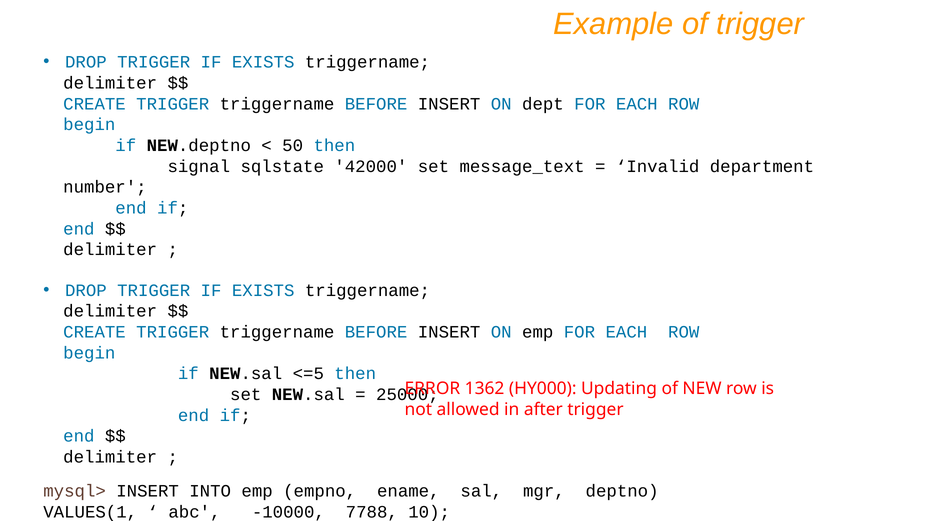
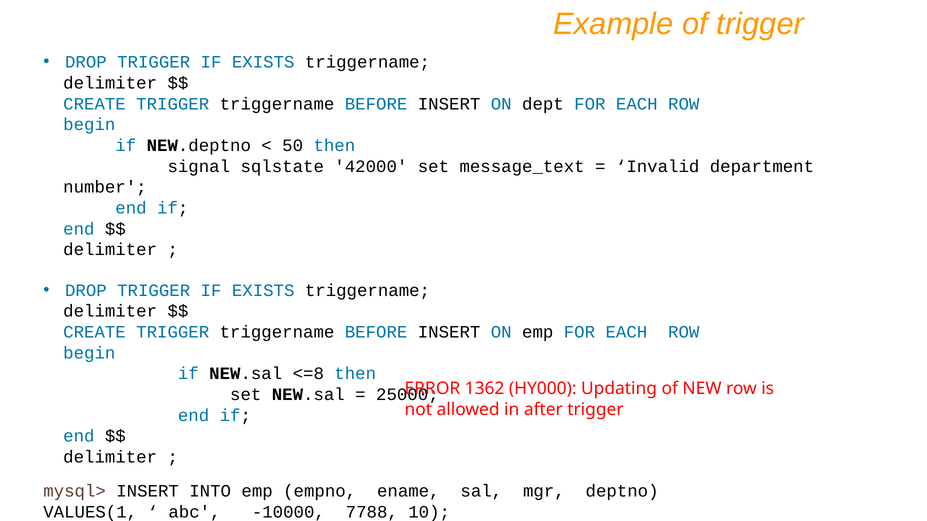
<=5: <=5 -> <=8
